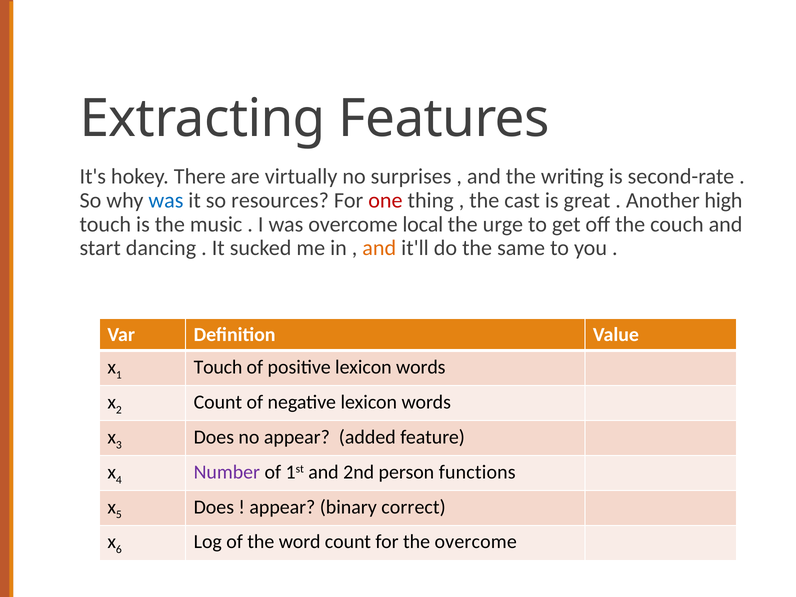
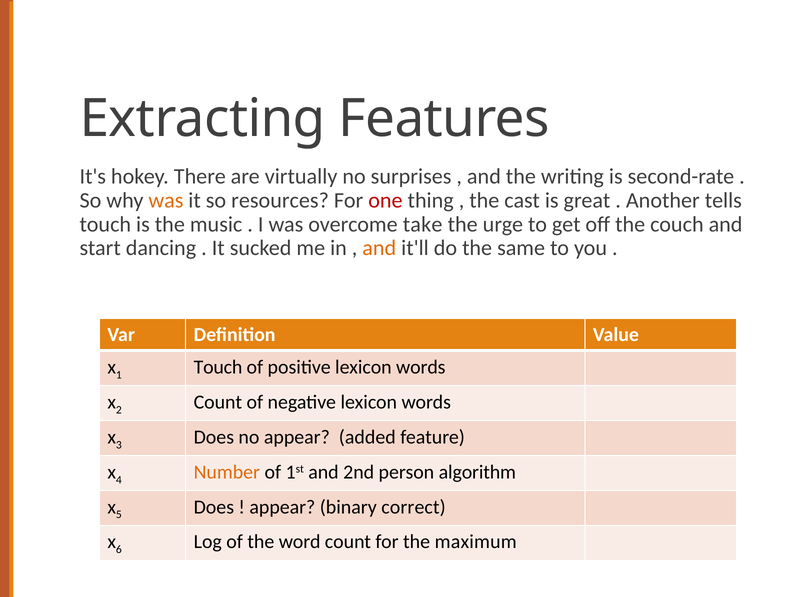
was at (166, 200) colour: blue -> orange
high: high -> tells
local: local -> take
Number colour: purple -> orange
functions: functions -> algorithm
the overcome: overcome -> maximum
